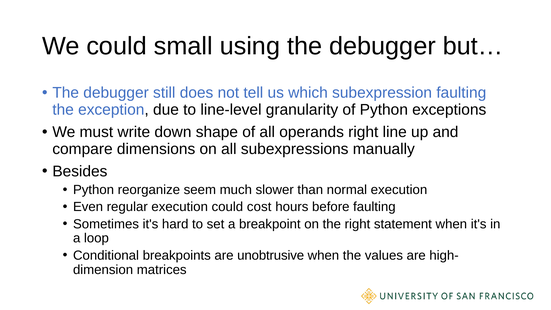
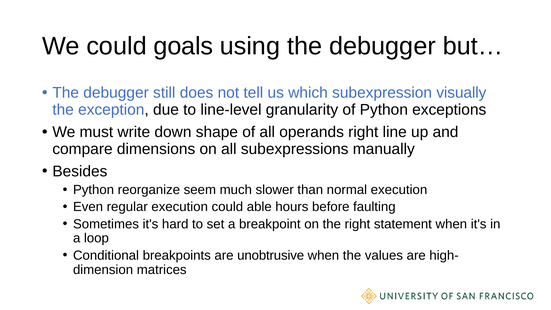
small: small -> goals
subexpression faulting: faulting -> visually
cost: cost -> able
